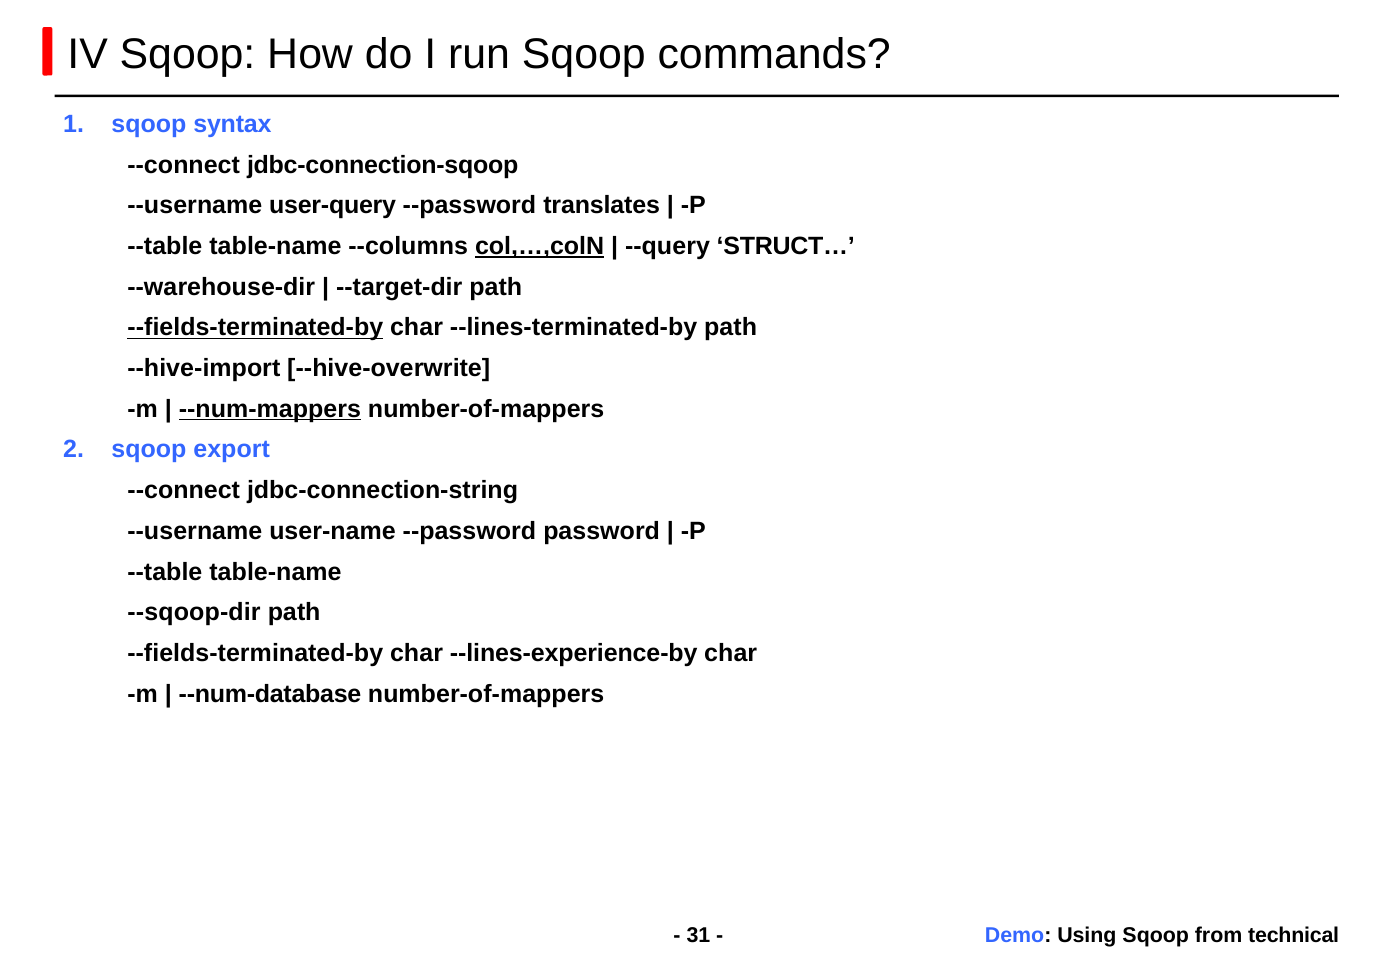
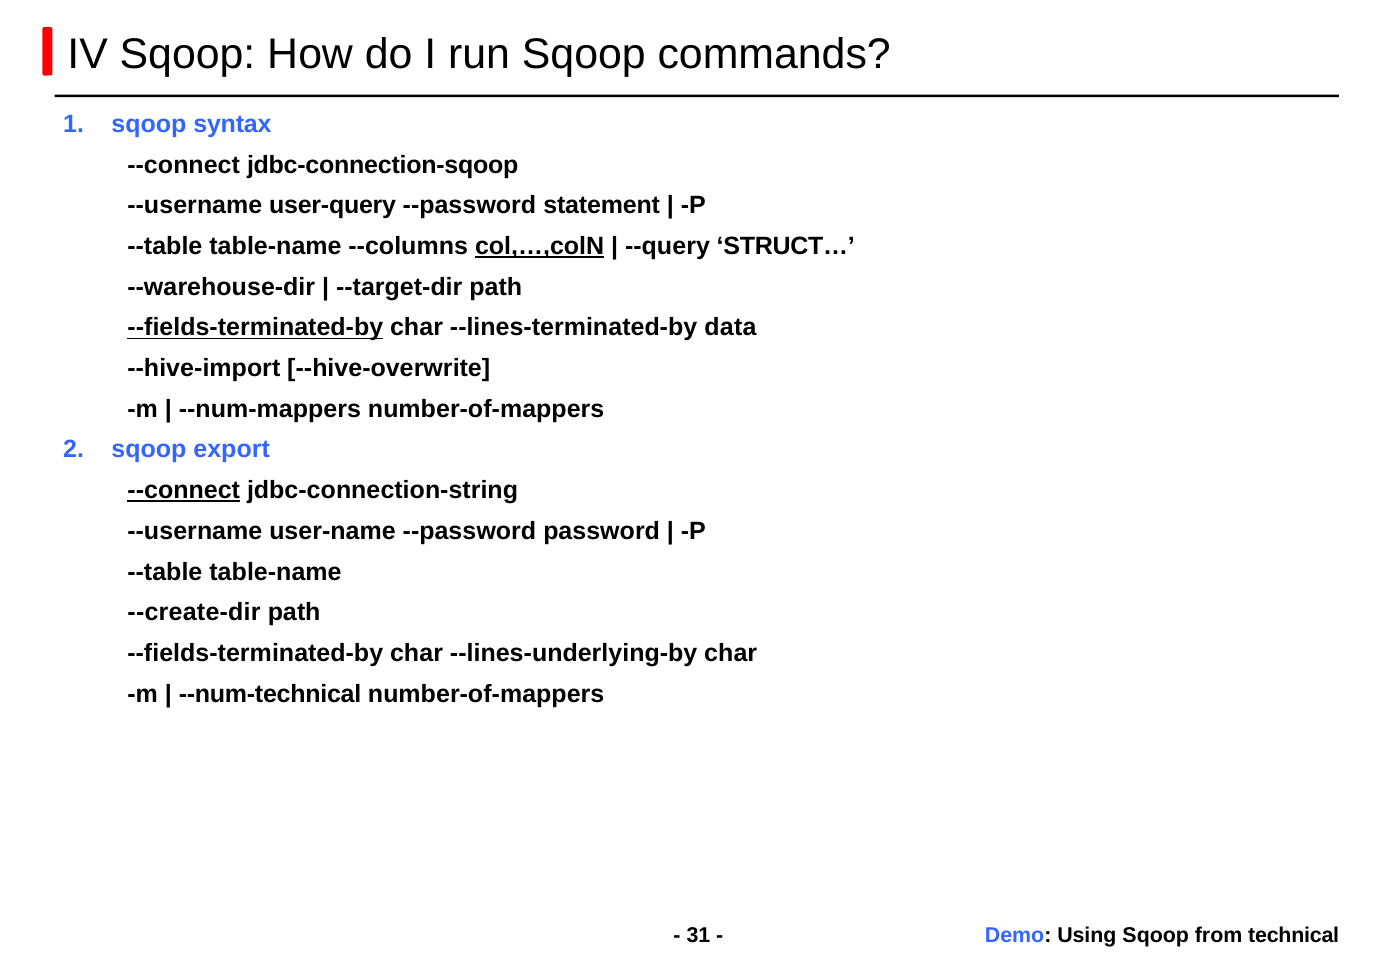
translates: translates -> statement
--lines-terminated-by path: path -> data
--num-mappers underline: present -> none
--connect at (184, 491) underline: none -> present
--sqoop-dir: --sqoop-dir -> --create-dir
--lines-experience-by: --lines-experience-by -> --lines-underlying-by
--num-database: --num-database -> --num-technical
